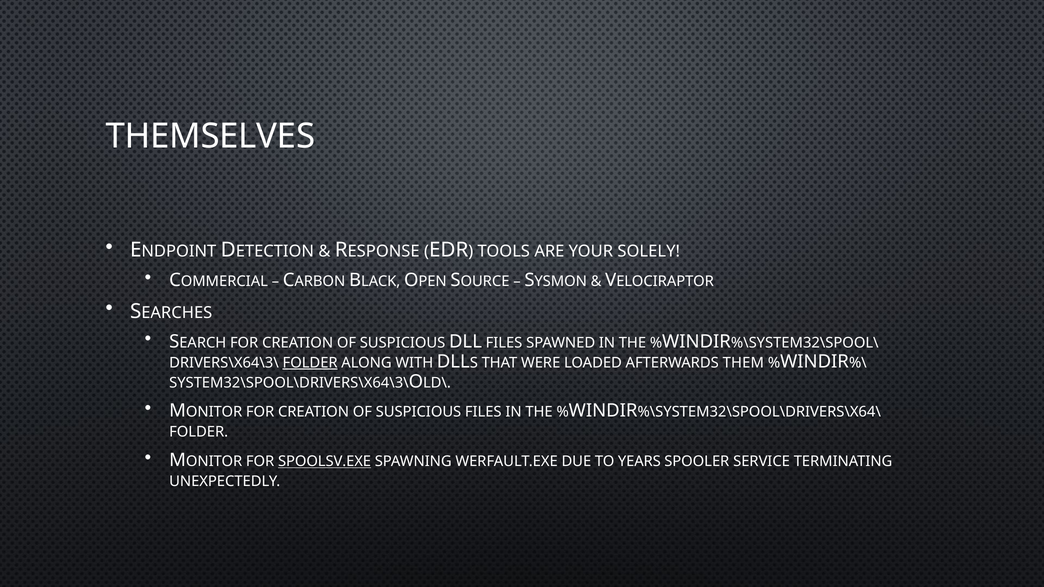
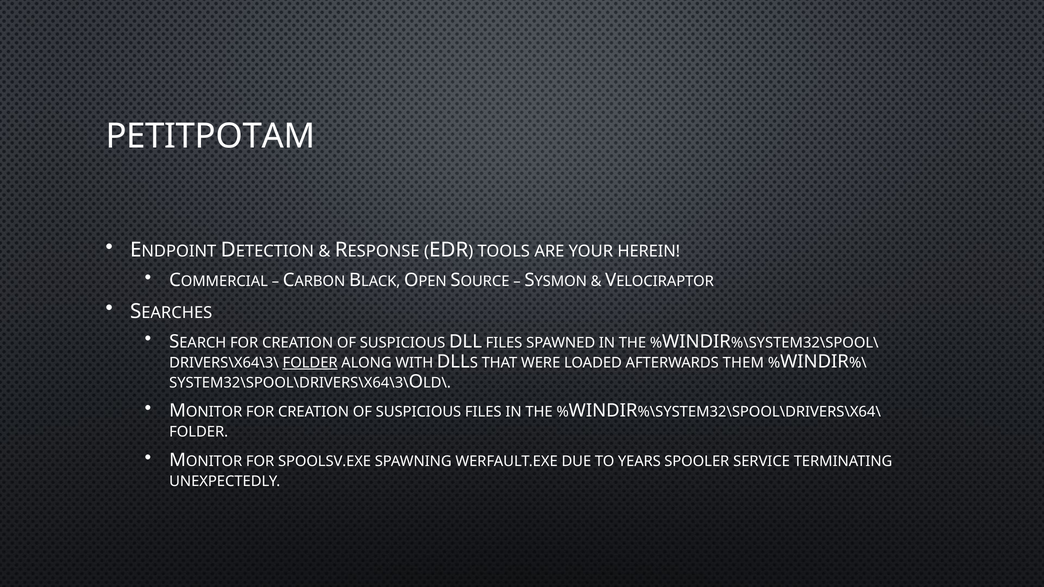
THEMSELVES: THEMSELVES -> PETITPOTAM
SOLELY: SOLELY -> HEREIN
SPOOLSV.EXE underline: present -> none
